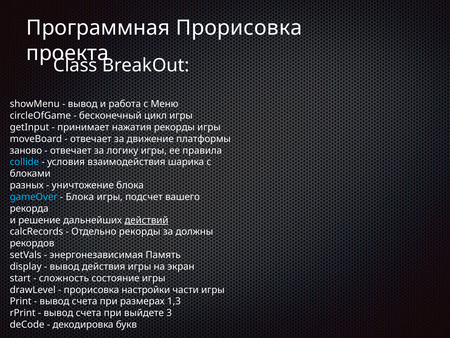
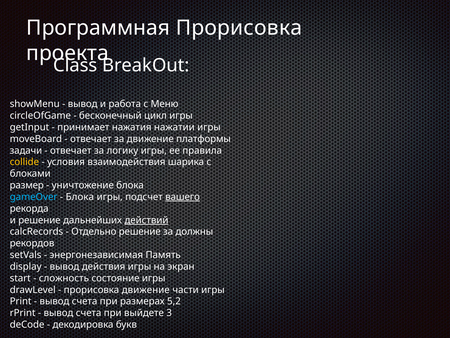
нажатия рекорды: рекорды -> нажатии
заново: заново -> задачи
collide colour: light blue -> yellow
разных: разных -> размер
вашего underline: none -> present
Отдельно рекорды: рекорды -> решение
прорисовка настройки: настройки -> движение
1,3: 1,3 -> 5,2
